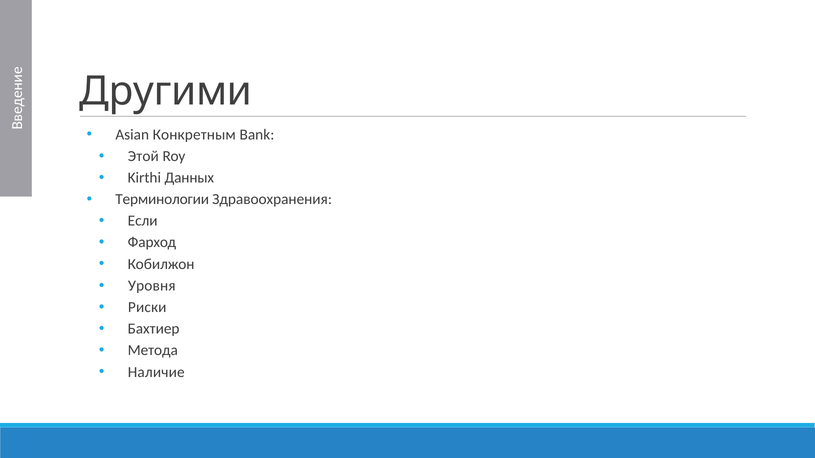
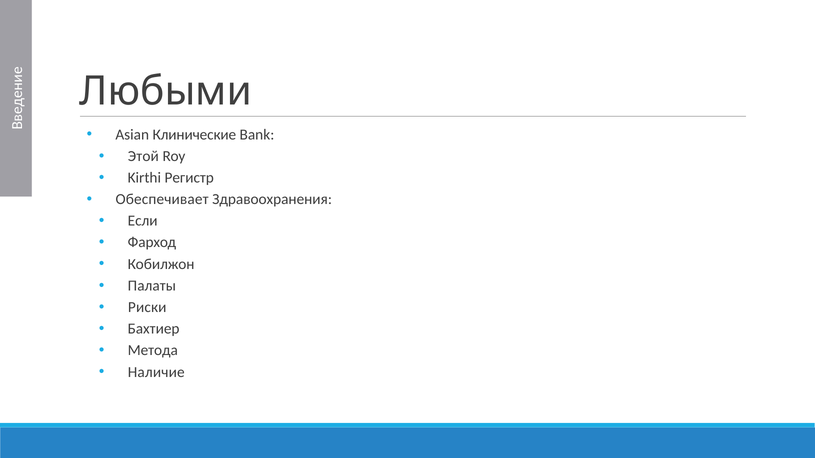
Другими: Другими -> Любыми
Конкретным: Конкретным -> Клинические
Данных: Данных -> Регистр
Терминологии: Терминологии -> Обеспечивает
Уровня: Уровня -> Палаты
